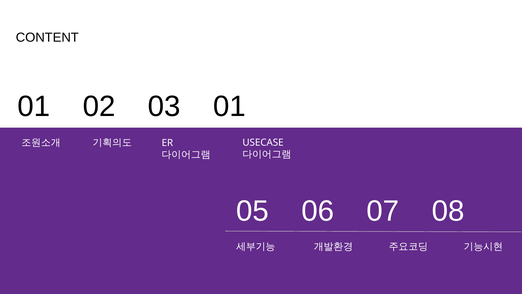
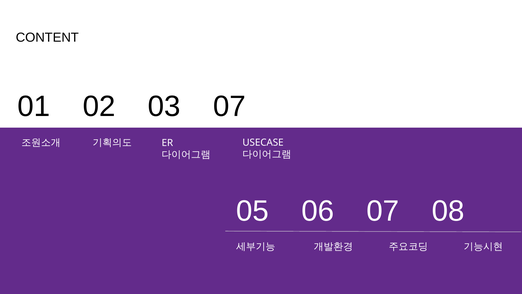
03 01: 01 -> 07
